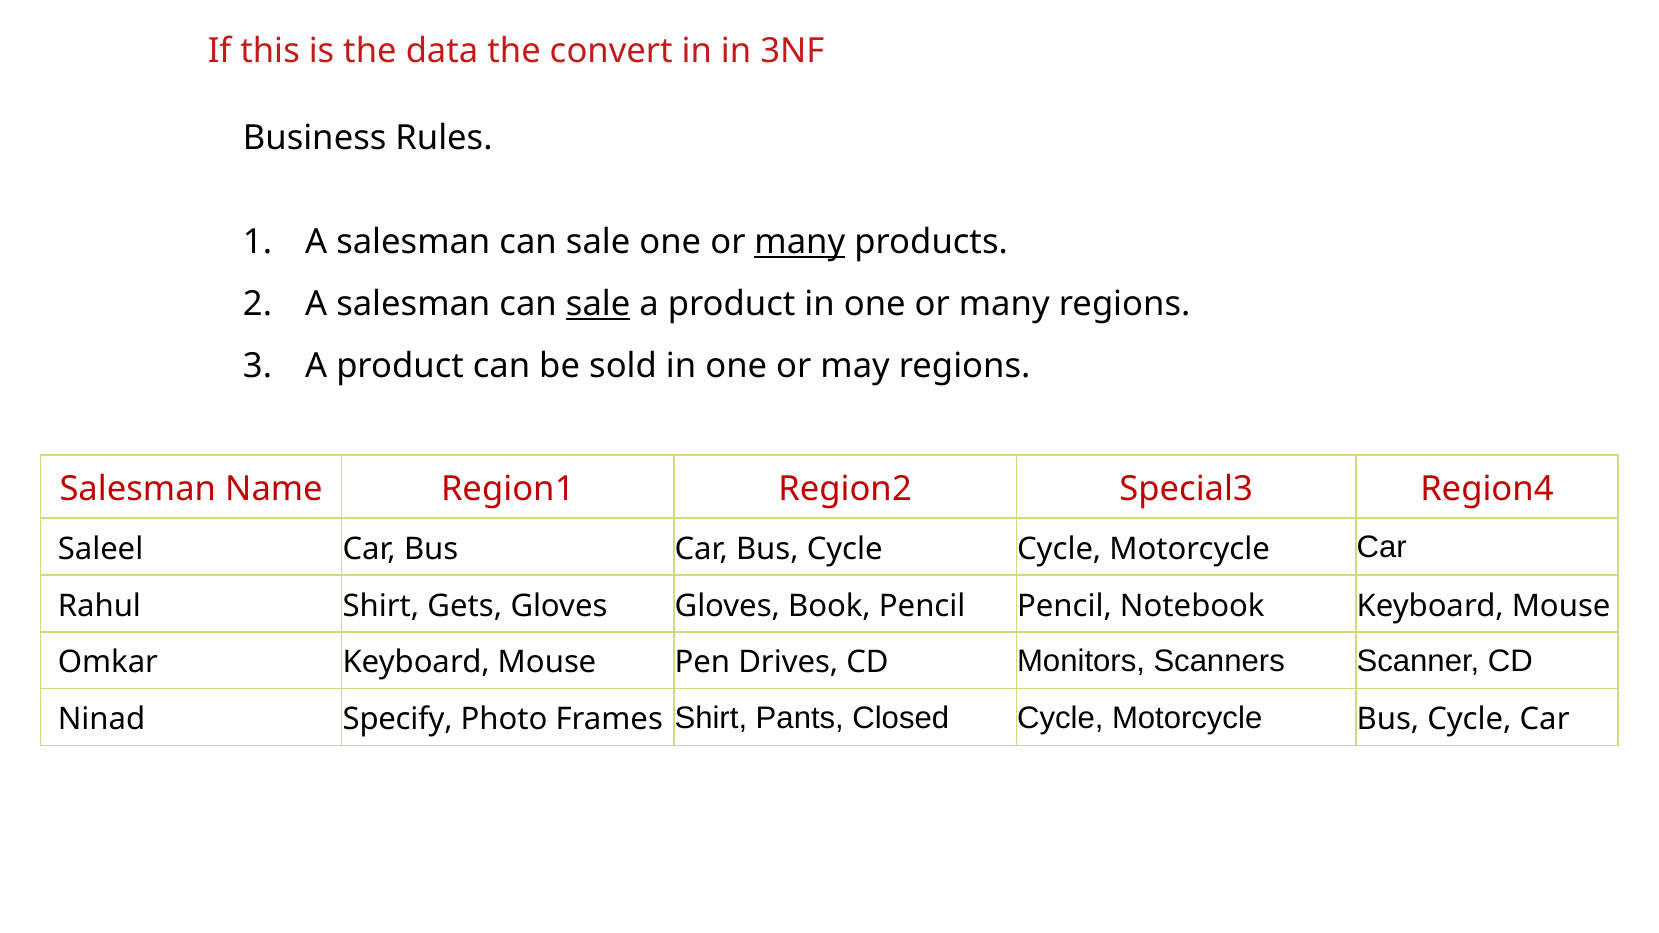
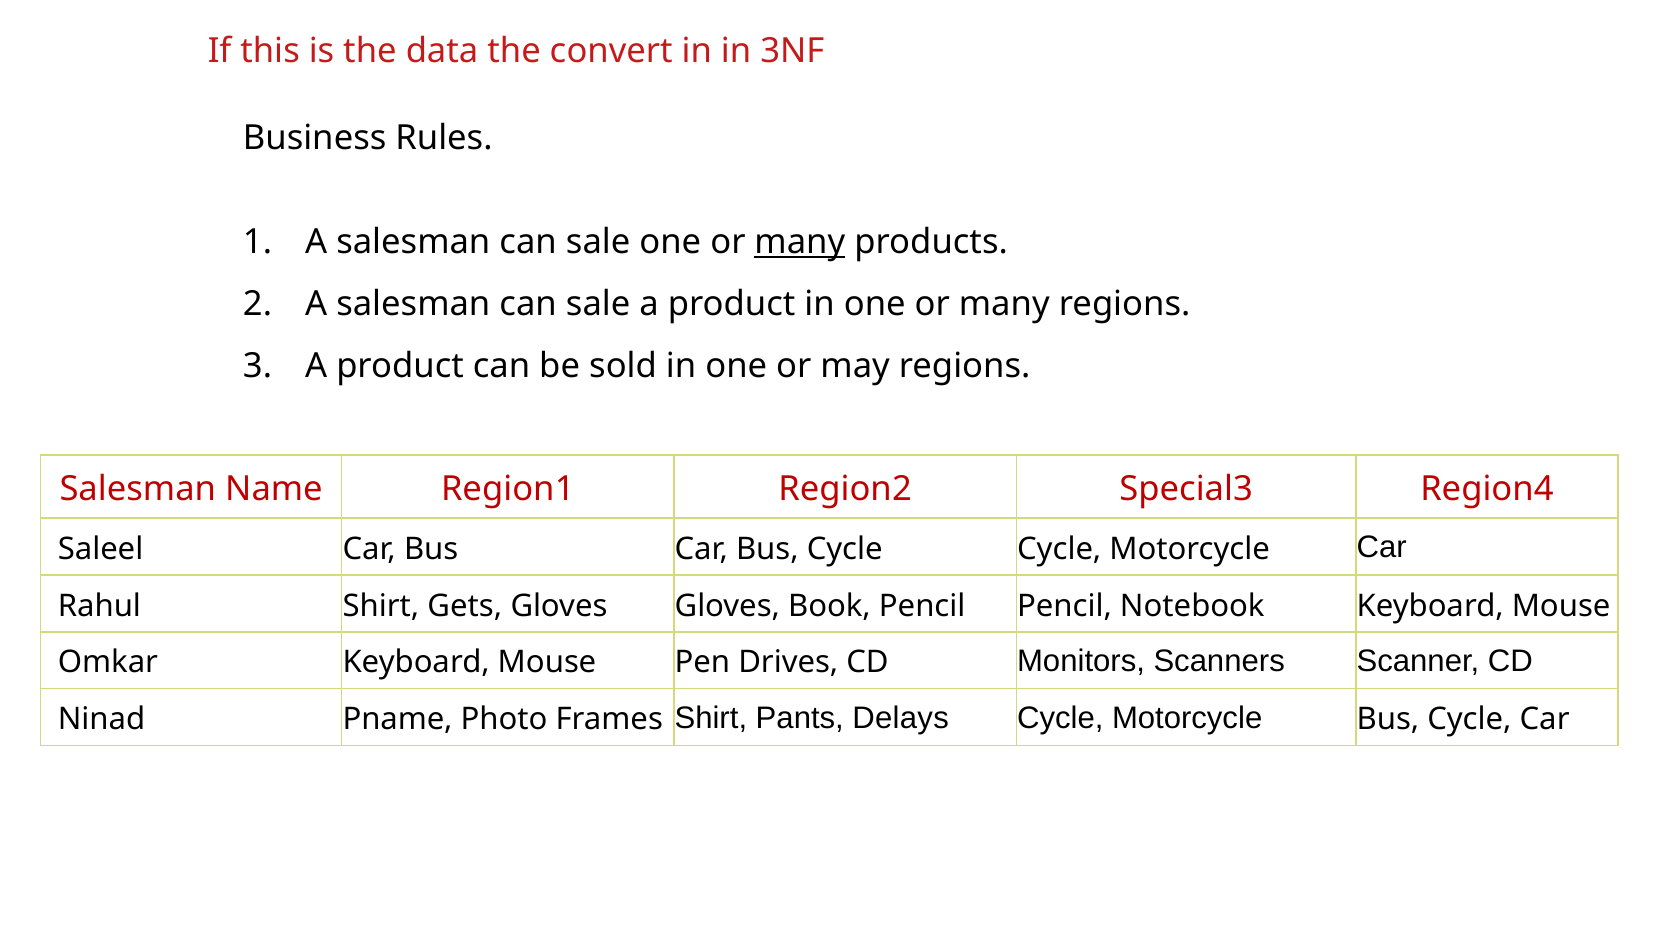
sale at (598, 304) underline: present -> none
Specify: Specify -> Pname
Closed: Closed -> Delays
